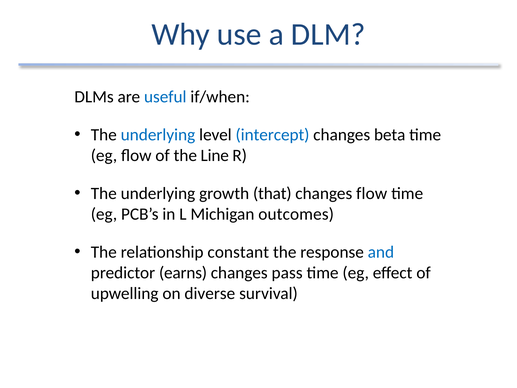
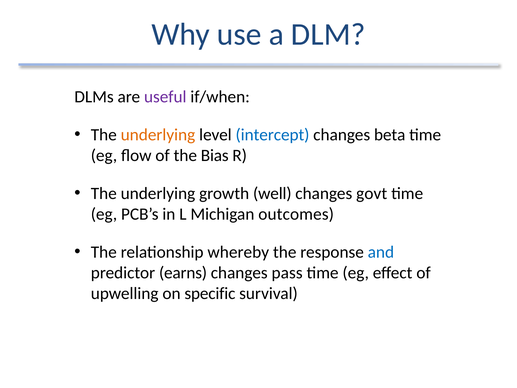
useful colour: blue -> purple
underlying at (158, 135) colour: blue -> orange
Line: Line -> Bias
that: that -> well
changes flow: flow -> govt
constant: constant -> whereby
diverse: diverse -> specific
